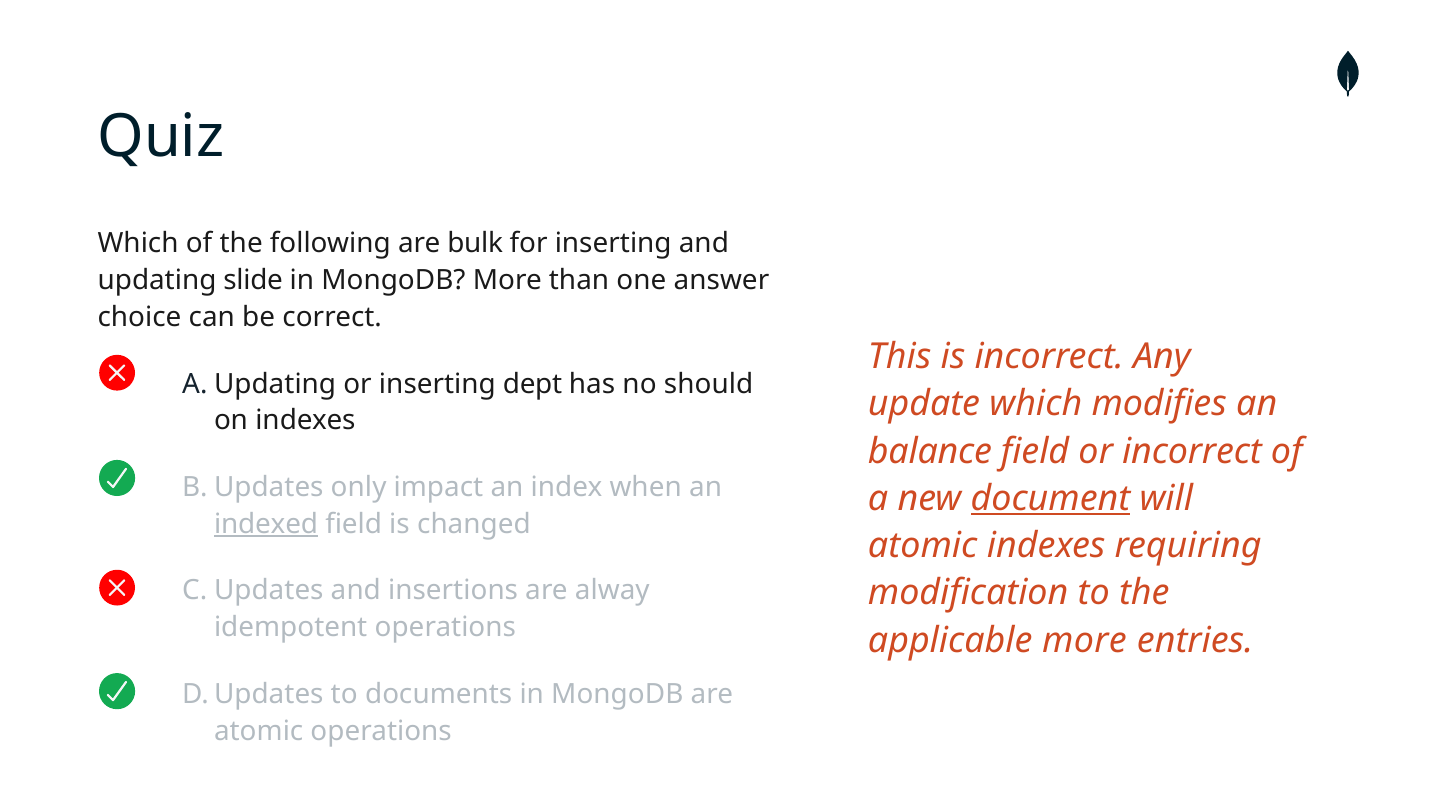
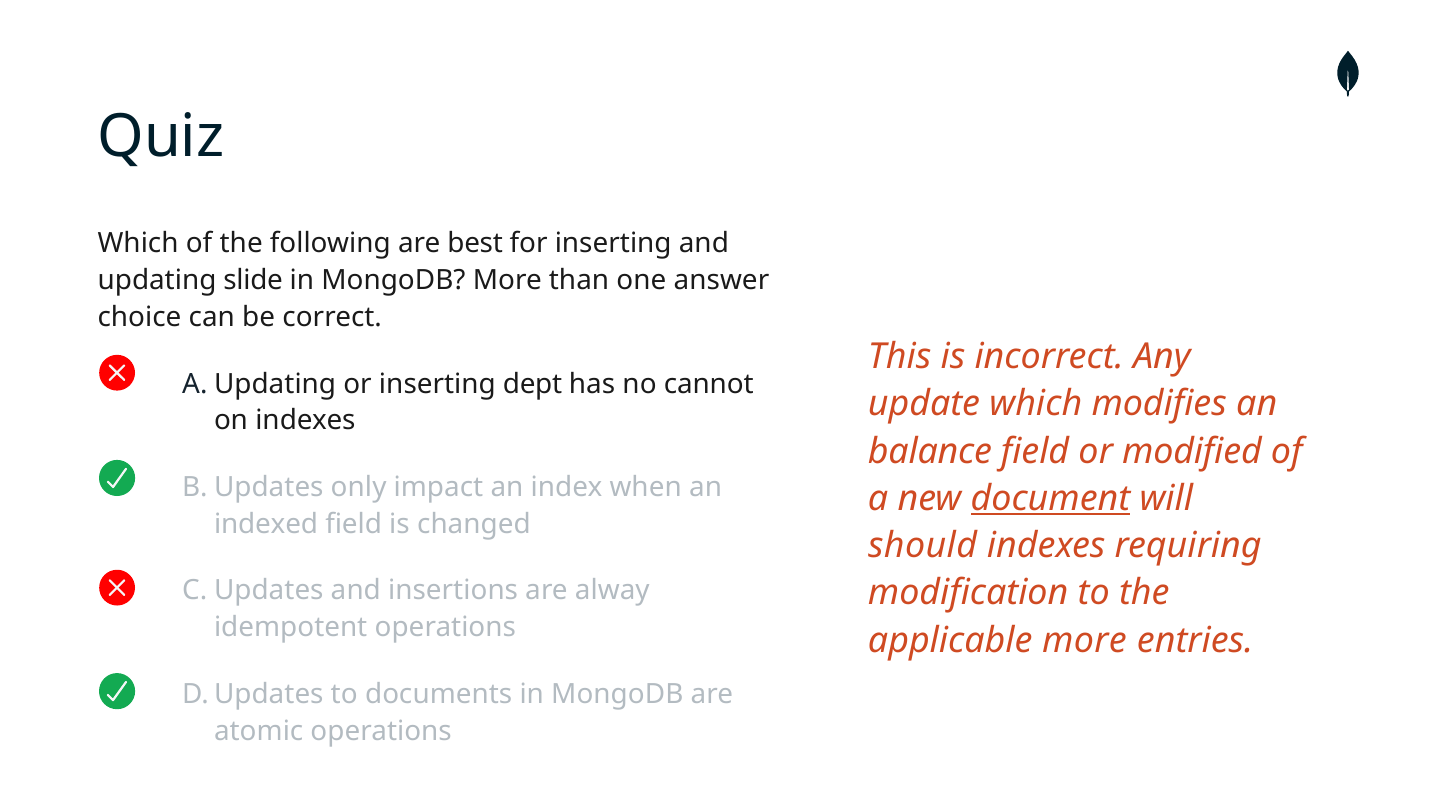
bulk: bulk -> best
should: should -> cannot
or incorrect: incorrect -> modified
indexed underline: present -> none
atomic at (923, 546): atomic -> should
